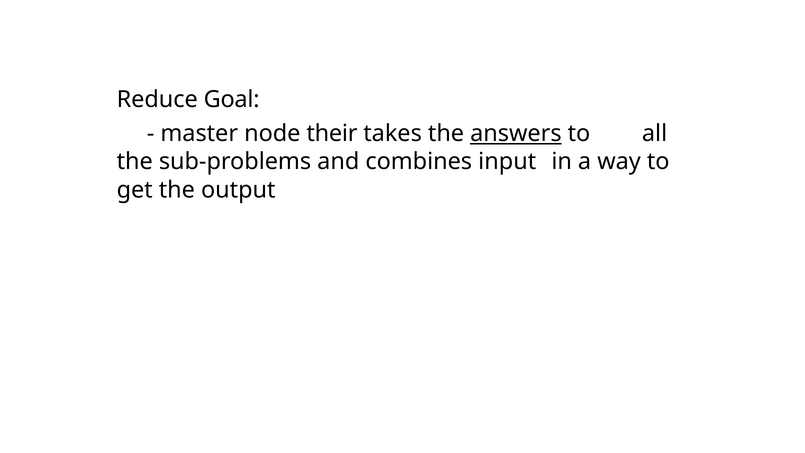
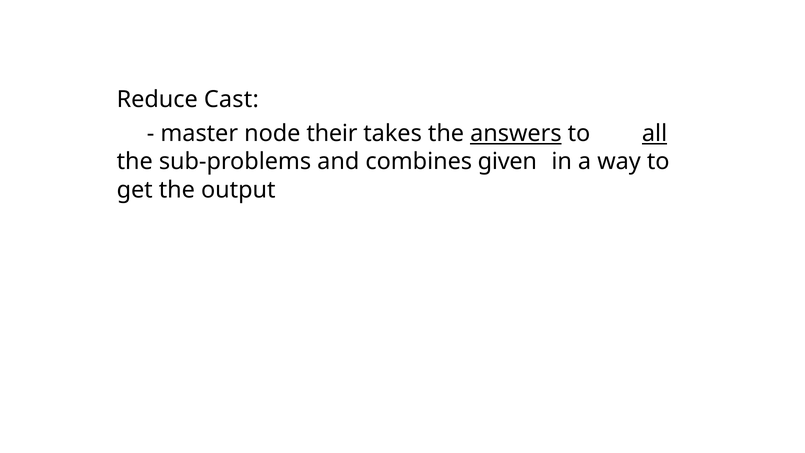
Goal: Goal -> Cast
all underline: none -> present
input: input -> given
